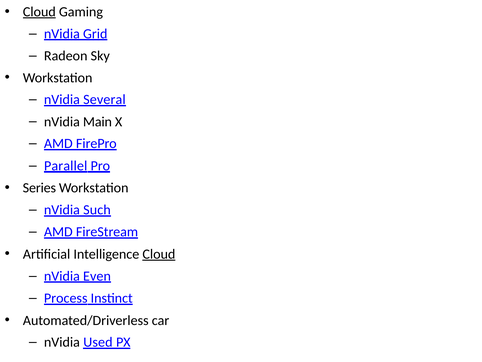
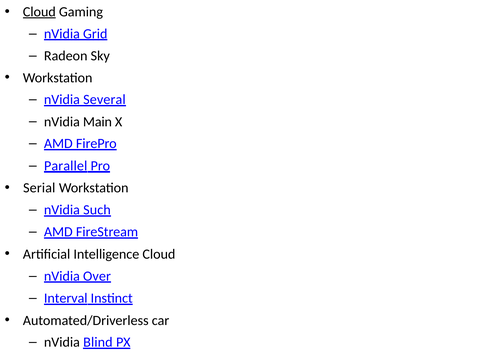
Series: Series -> Serial
Cloud at (159, 254) underline: present -> none
Even: Even -> Over
Process: Process -> Interval
Used: Used -> Blind
